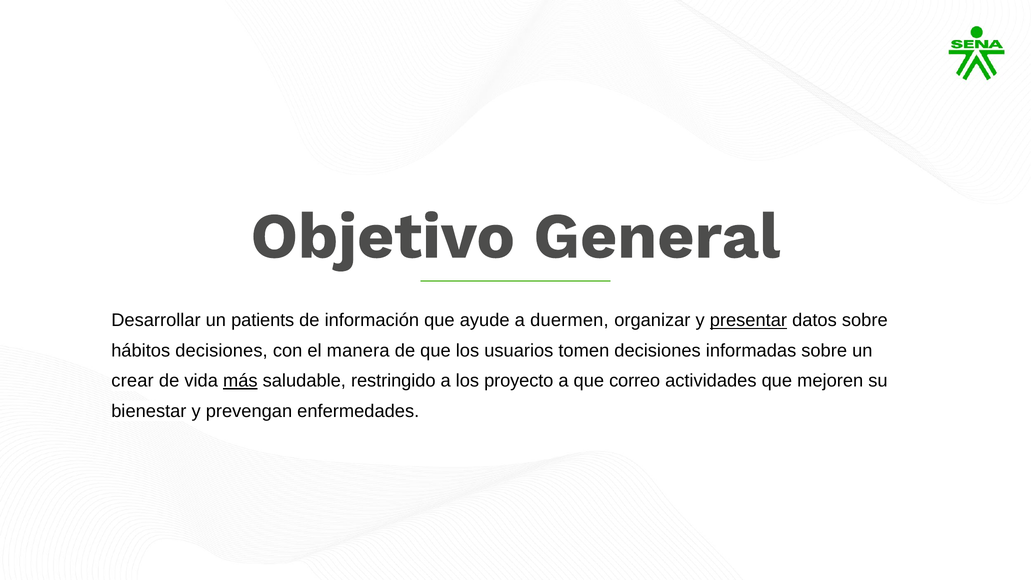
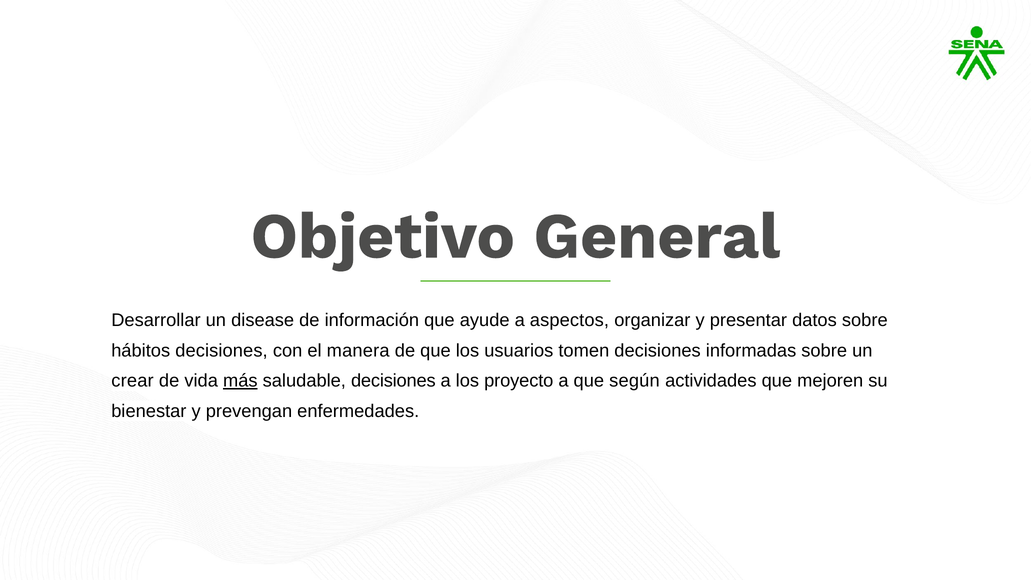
patients: patients -> disease
duermen: duermen -> aspectos
presentar underline: present -> none
saludable restringido: restringido -> decisiones
correo: correo -> según
